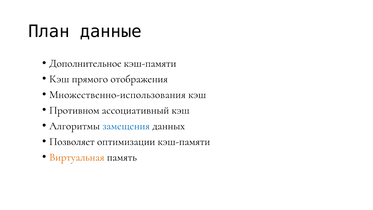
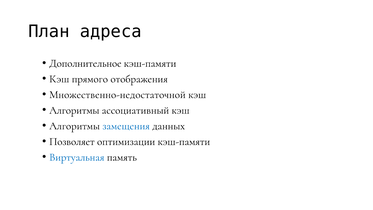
данные: данные -> адреса
Множественно-использования: Множественно-использования -> Множественно-недостаточной
Противном at (74, 110): Противном -> Алгоритмы
Виртуальная colour: orange -> blue
